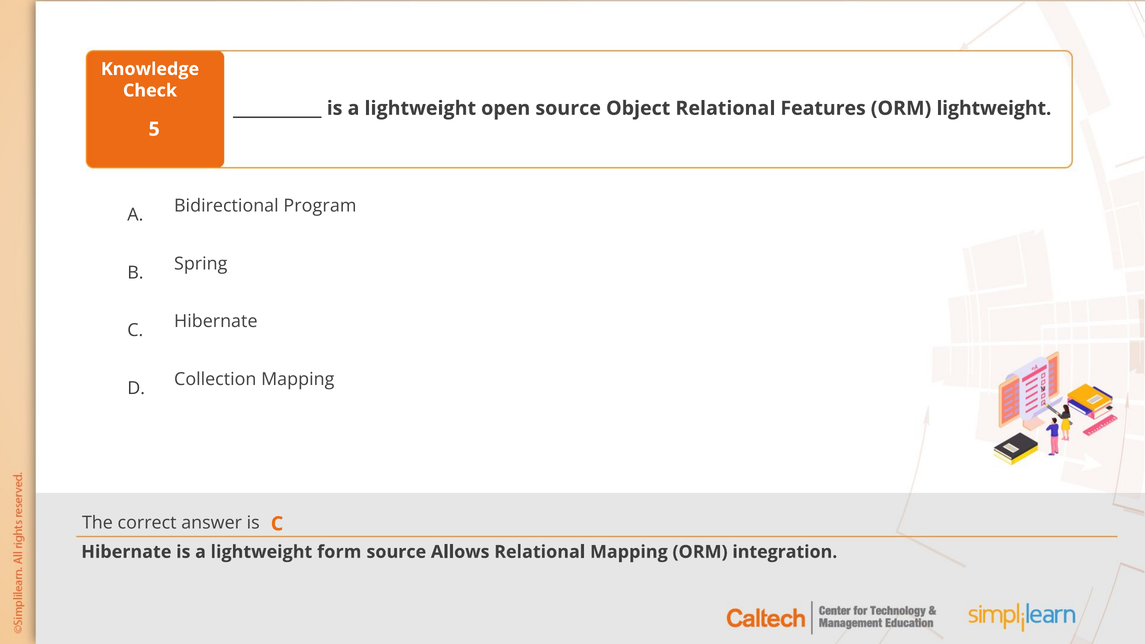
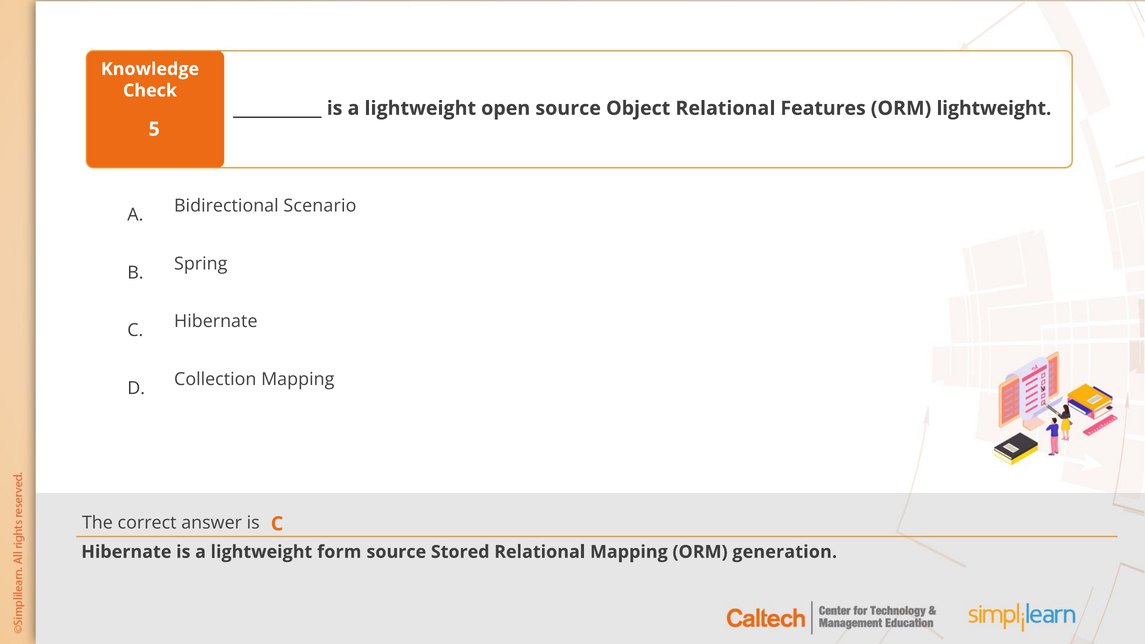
Program: Program -> Scenario
Allows: Allows -> Stored
integration: integration -> generation
